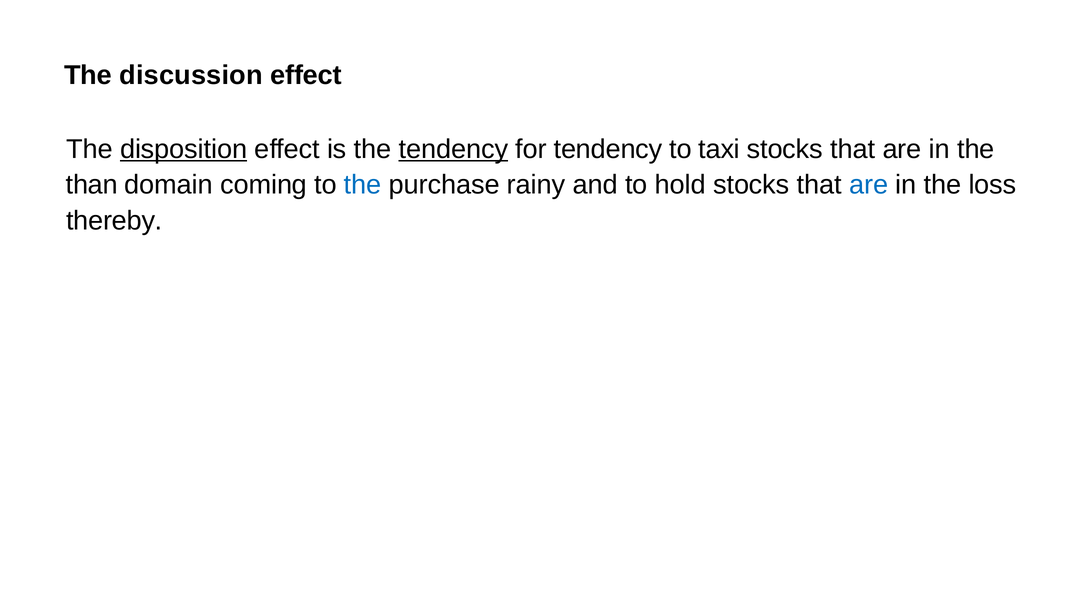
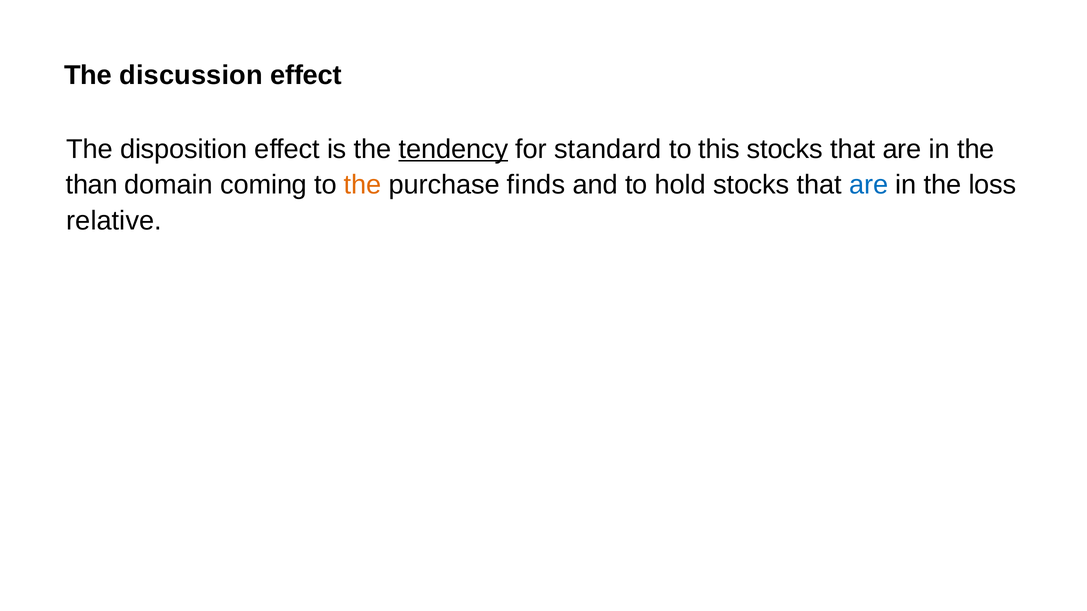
disposition underline: present -> none
for tendency: tendency -> standard
taxi: taxi -> this
the at (363, 185) colour: blue -> orange
rainy: rainy -> finds
thereby: thereby -> relative
